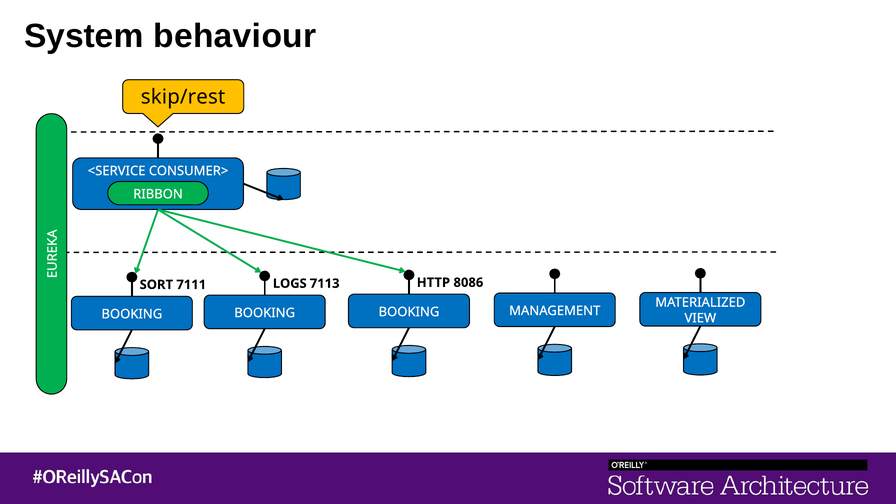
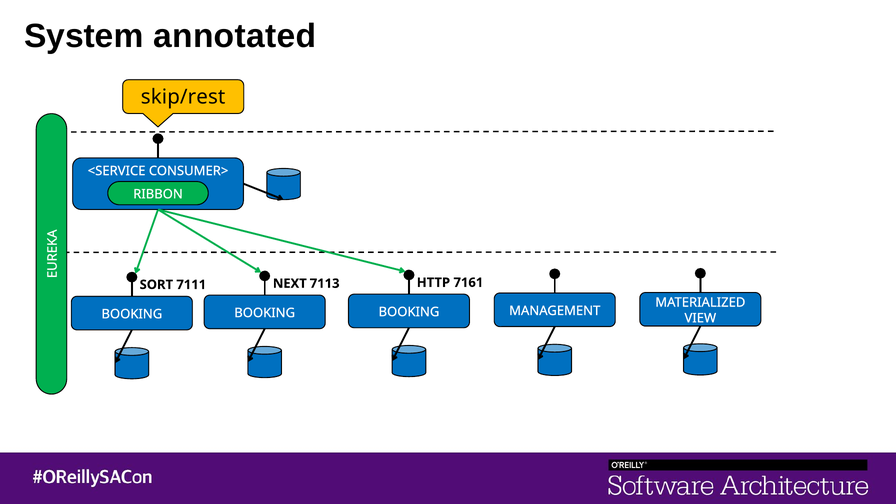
behaviour: behaviour -> annotated
8086: 8086 -> 7161
LOGS: LOGS -> NEXT
